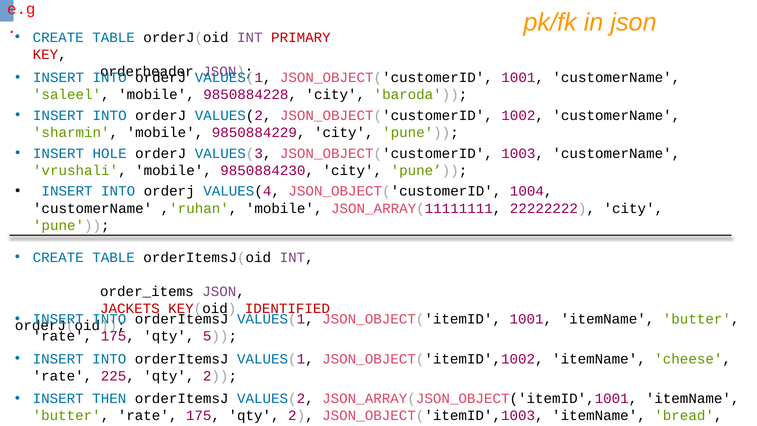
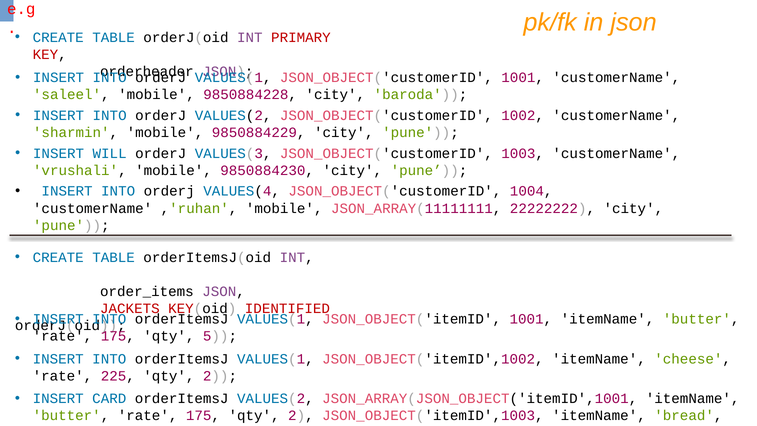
HOLE: HOLE -> WILL
THEN: THEN -> CARD
